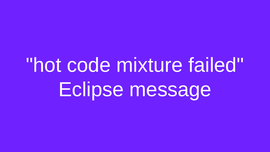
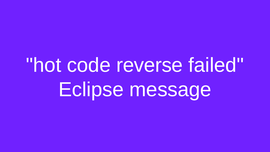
mixture: mixture -> reverse
